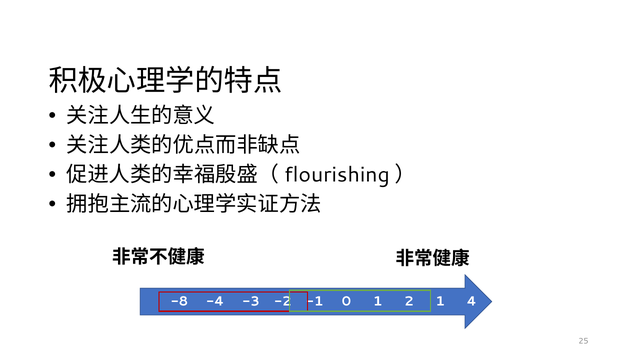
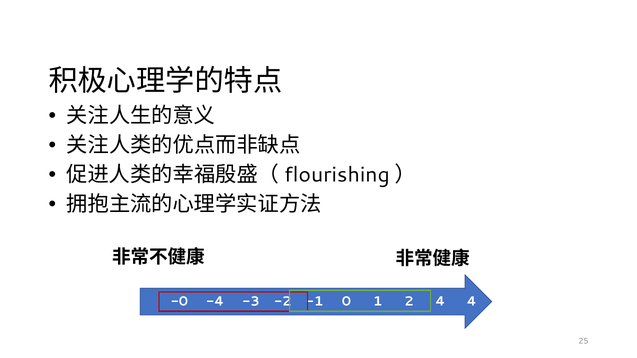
-8: -8 -> -0
2 1: 1 -> 4
